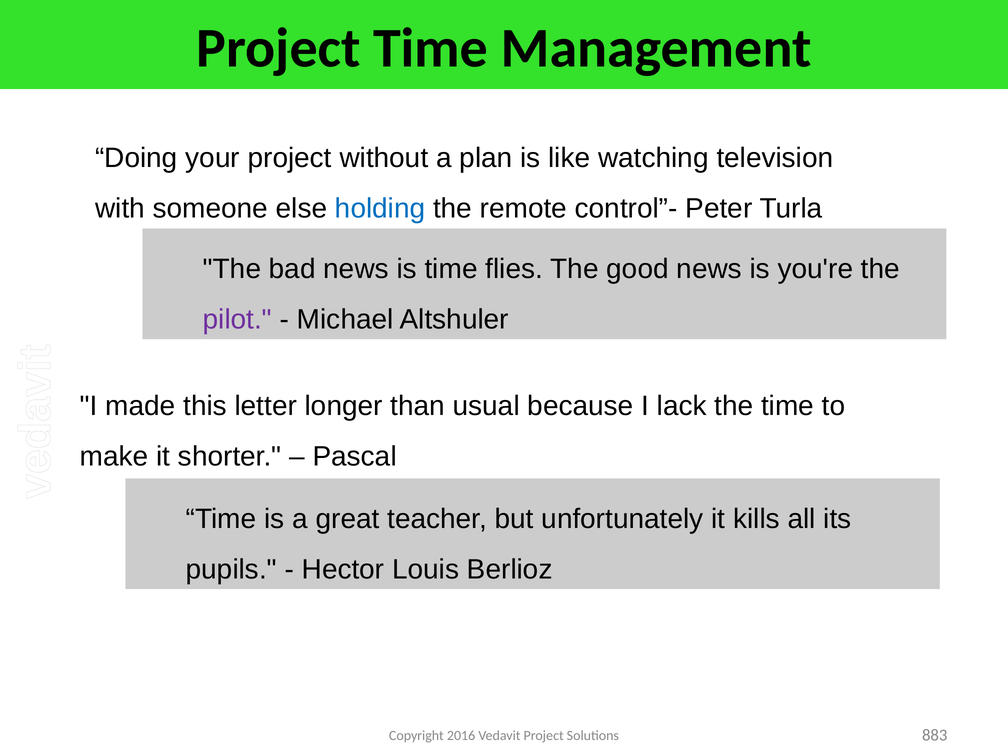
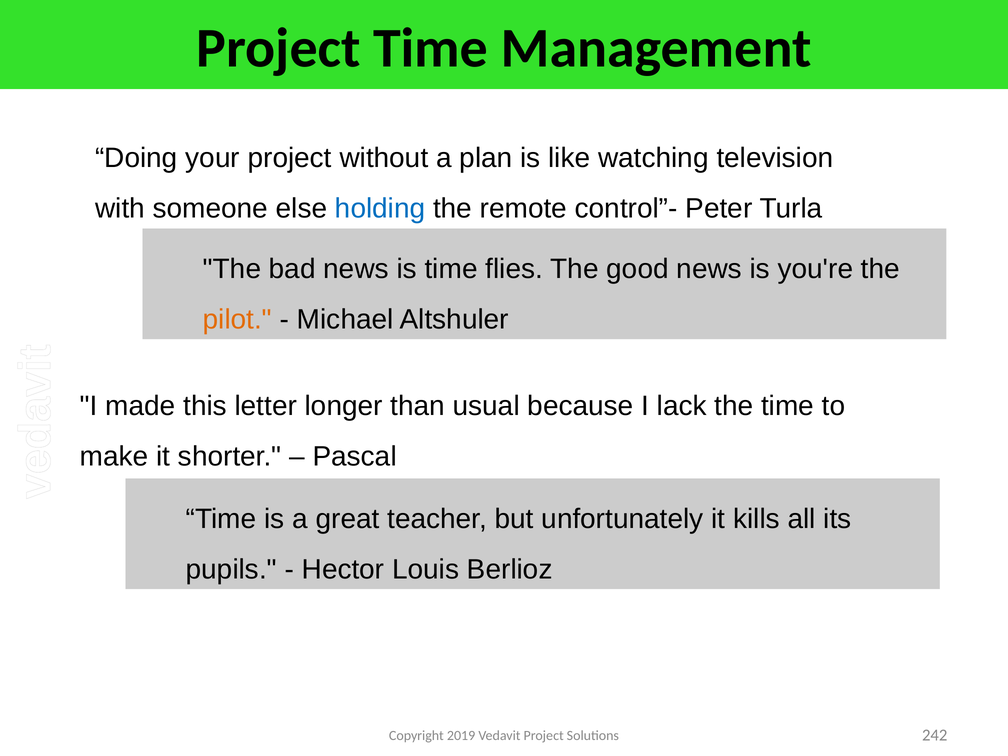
pilot colour: purple -> orange
2016: 2016 -> 2019
883: 883 -> 242
